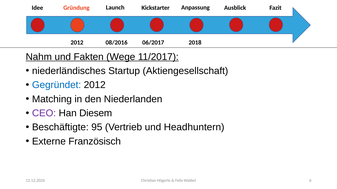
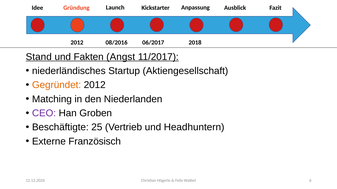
Nahm: Nahm -> Stand
Wege: Wege -> Angst
Gegründet colour: blue -> orange
Diesem: Diesem -> Groben
95: 95 -> 25
